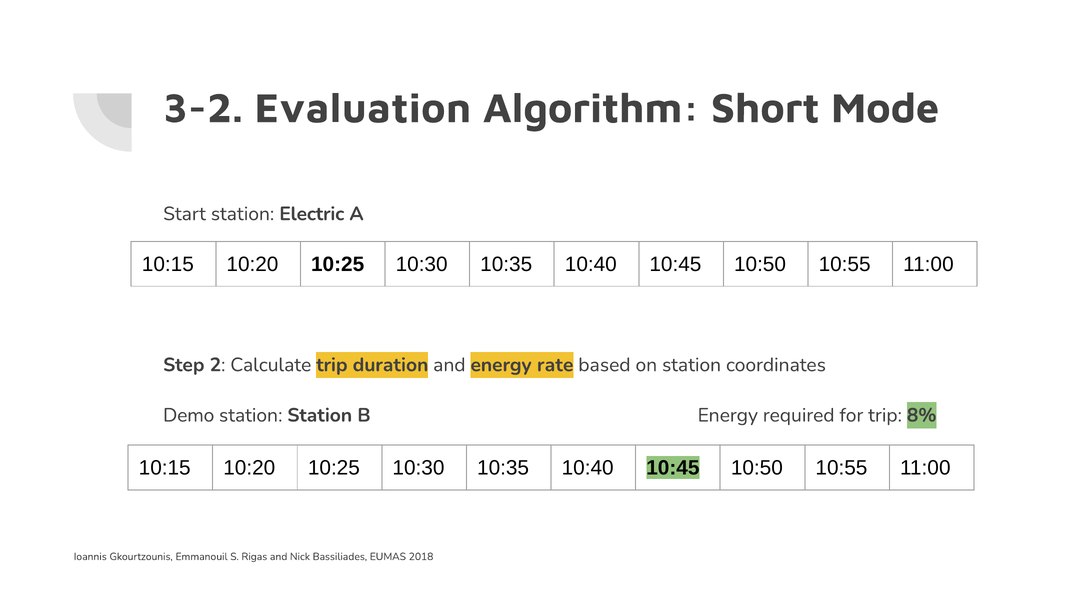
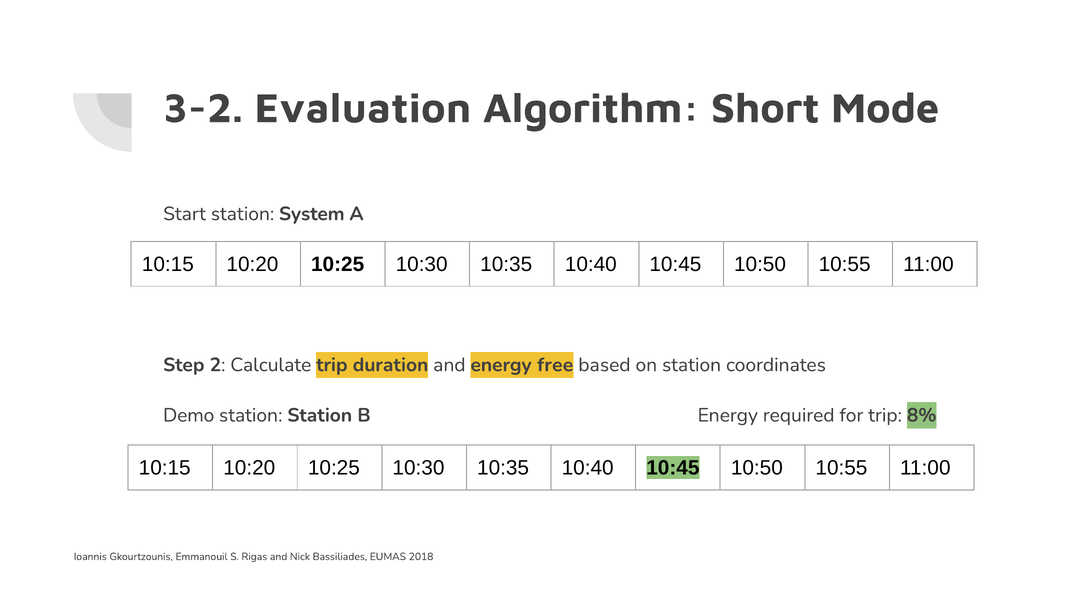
Electric: Electric -> System
rate: rate -> free
